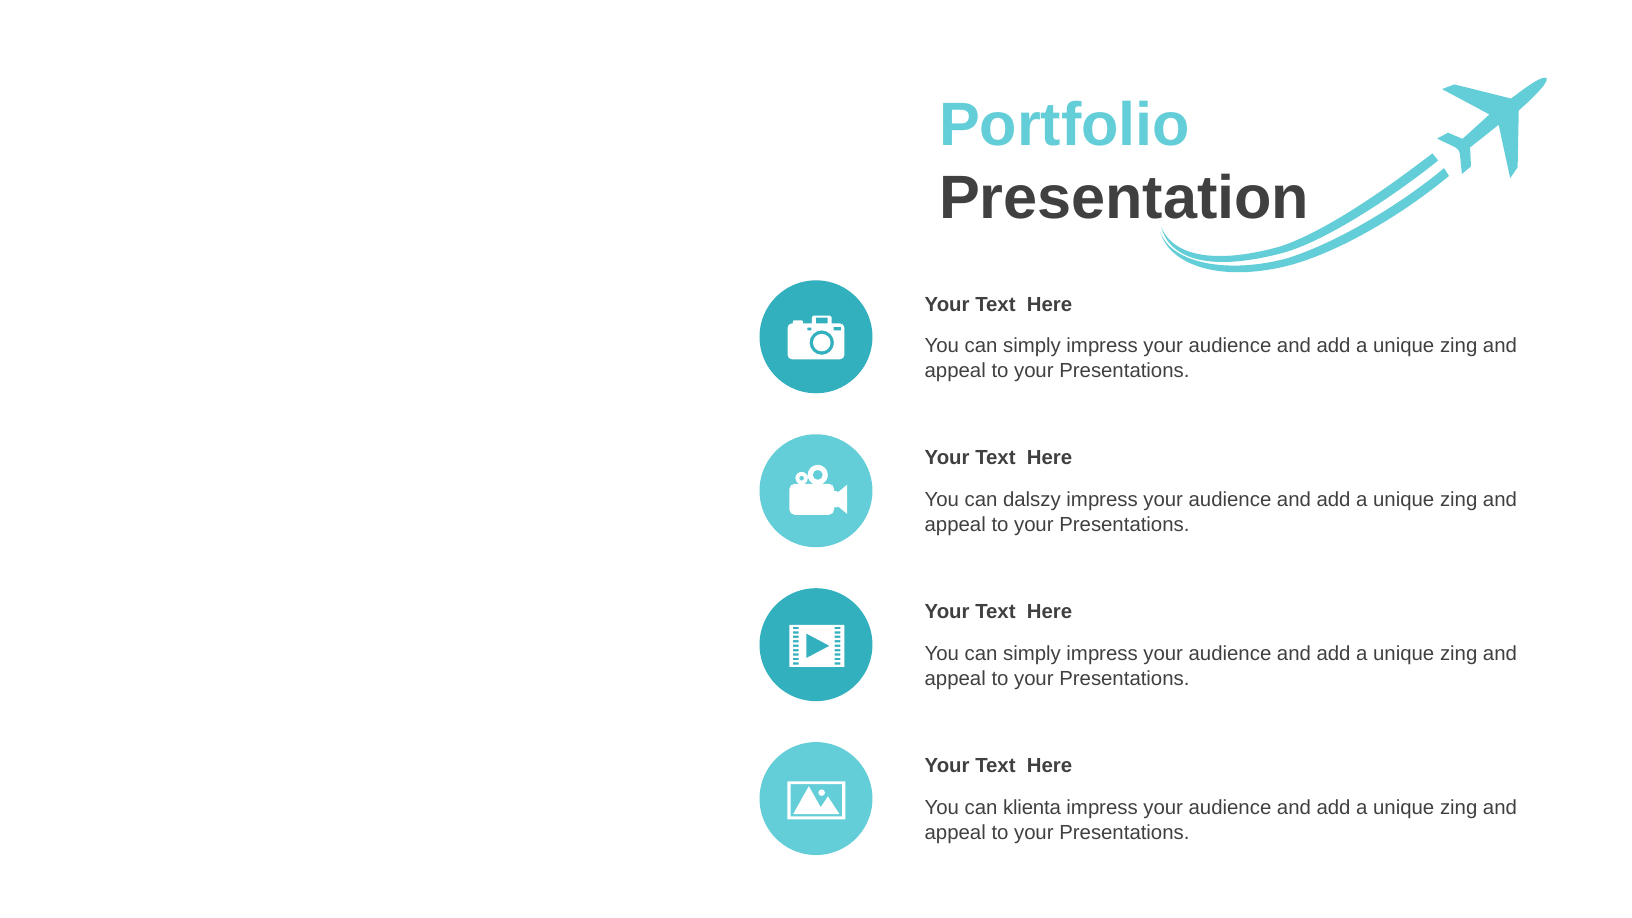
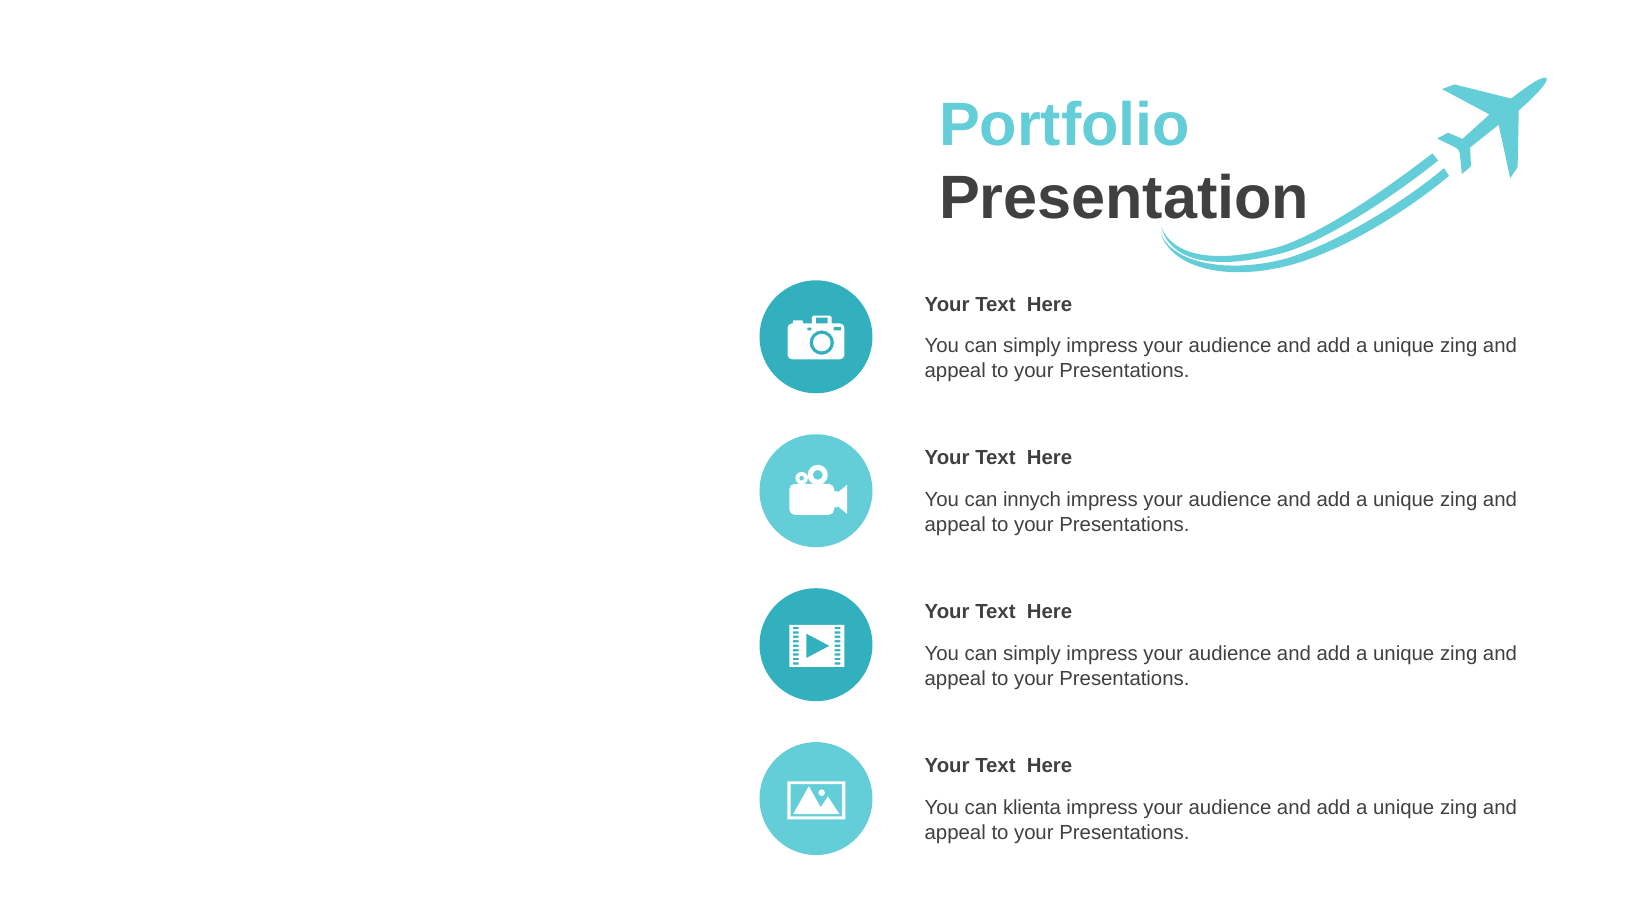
dalszy: dalszy -> innych
